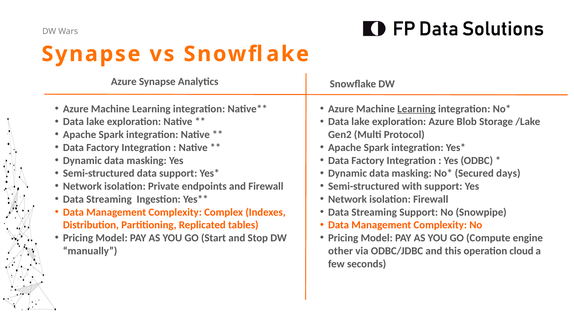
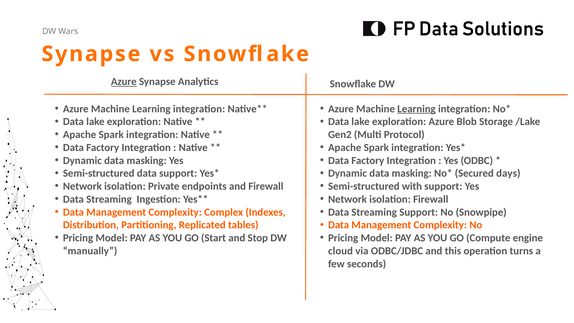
Azure at (124, 82) underline: none -> present
other: other -> cloud
cloud: cloud -> turns
